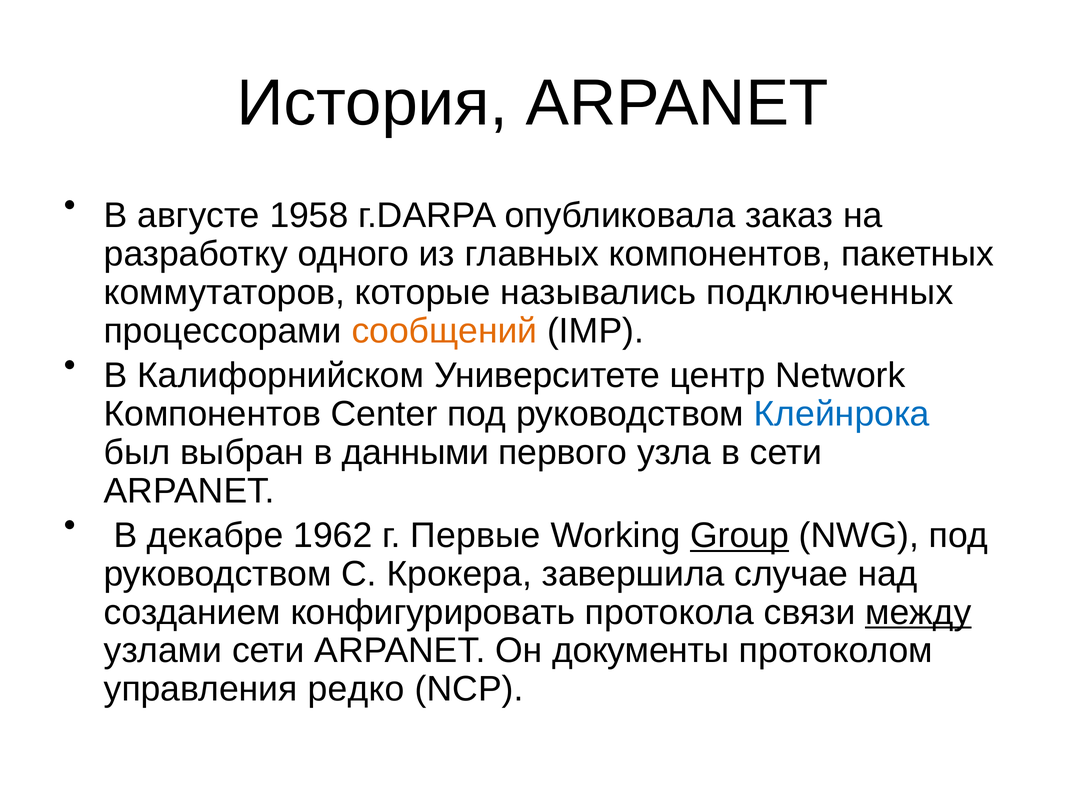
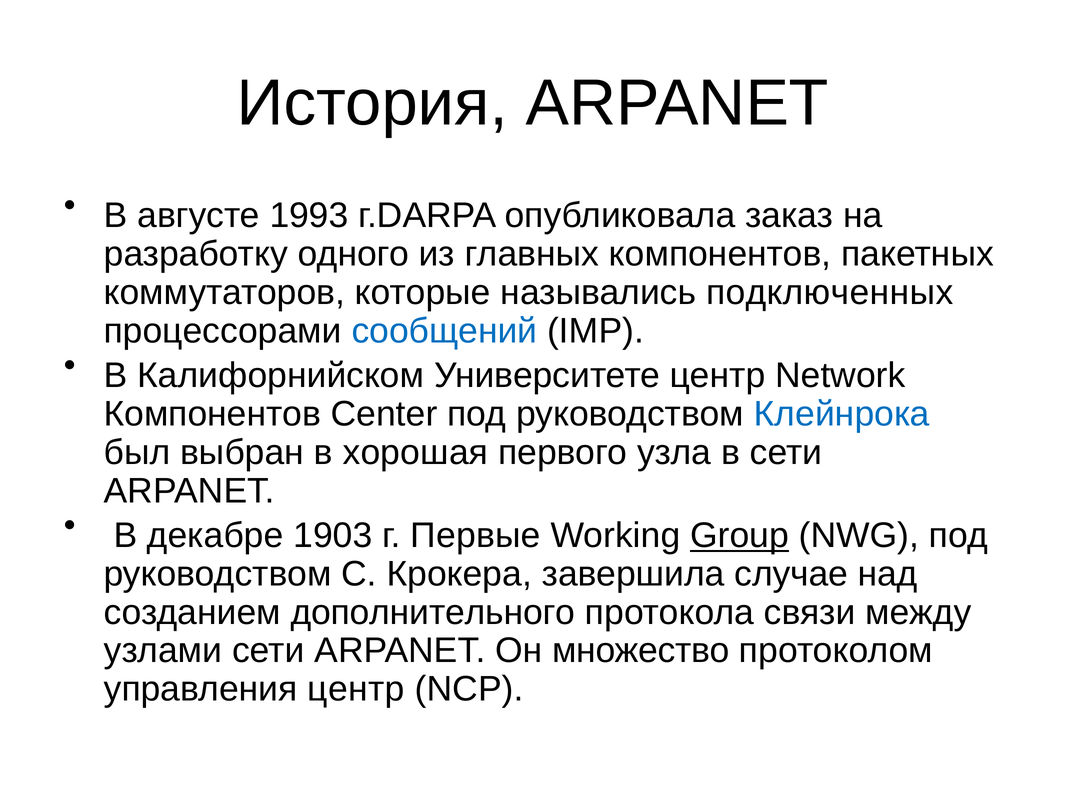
1958: 1958 -> 1993
сообщений colour: orange -> blue
данными: данными -> хорошая
1962: 1962 -> 1903
конфигурировать: конфигурировать -> дополнительного
между underline: present -> none
документы: документы -> множество
управления редко: редко -> центр
